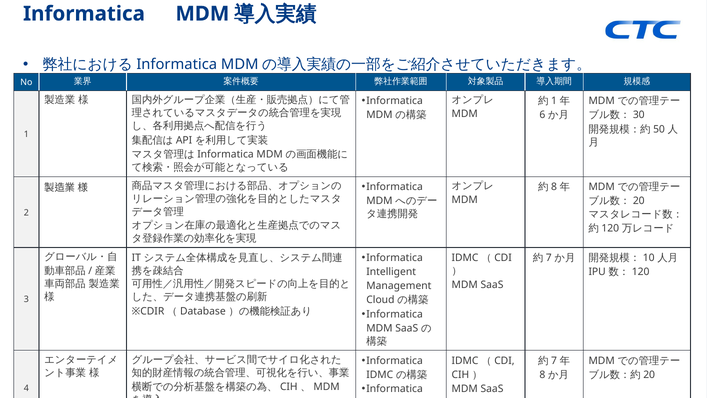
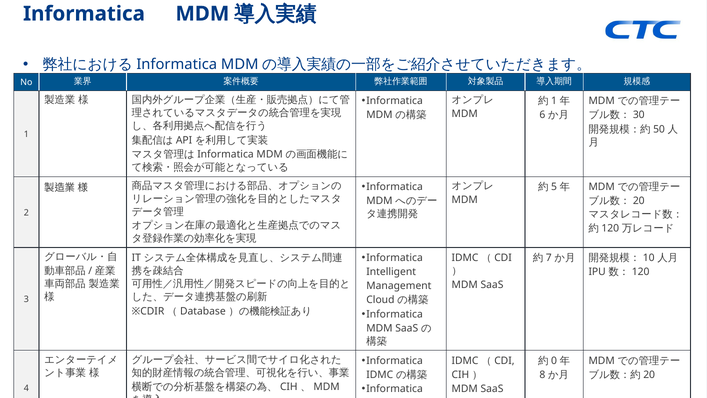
8 at (554, 187): 8 -> 5
7 at (554, 360): 7 -> 0
